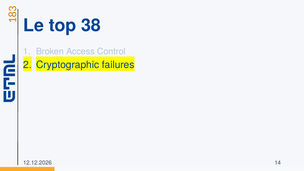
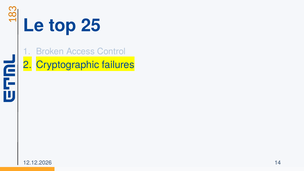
38: 38 -> 25
